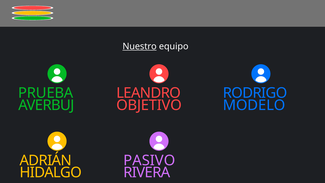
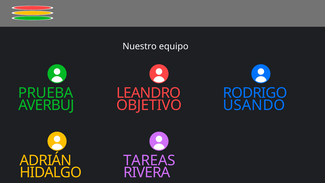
Nuestro underline: present -> none
MODELO: MODELO -> USANDO
PASIVO: PASIVO -> TAREAS
